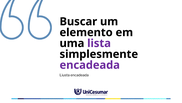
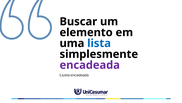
lista colour: purple -> blue
